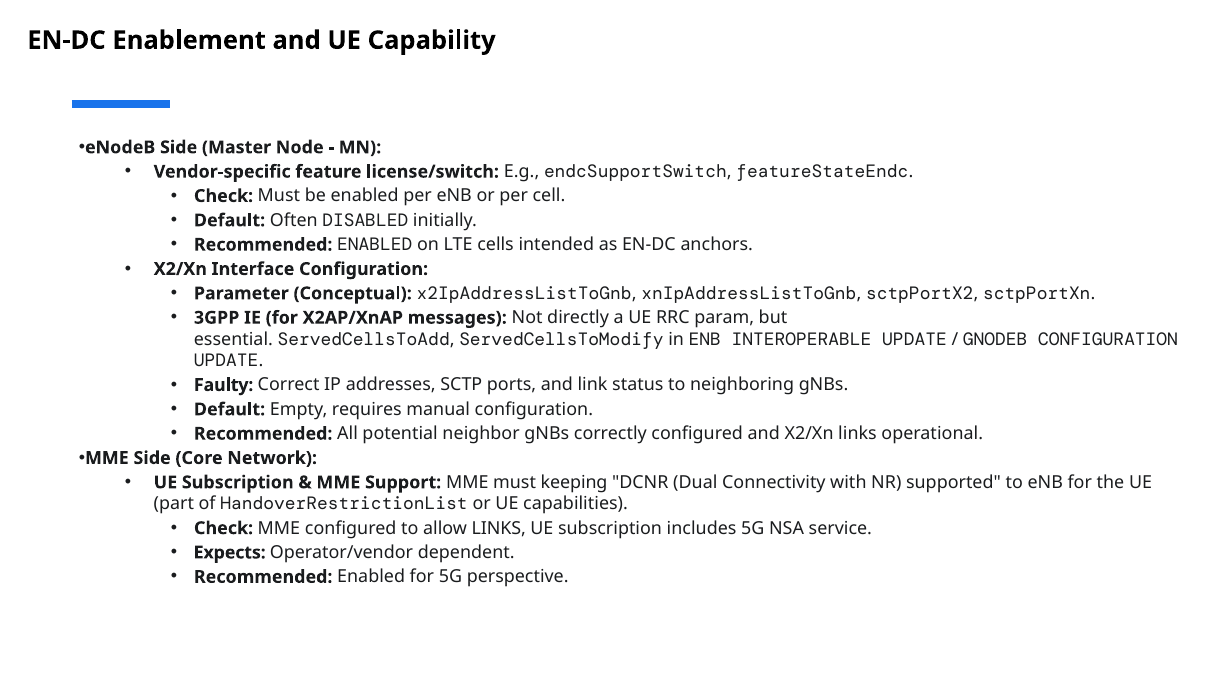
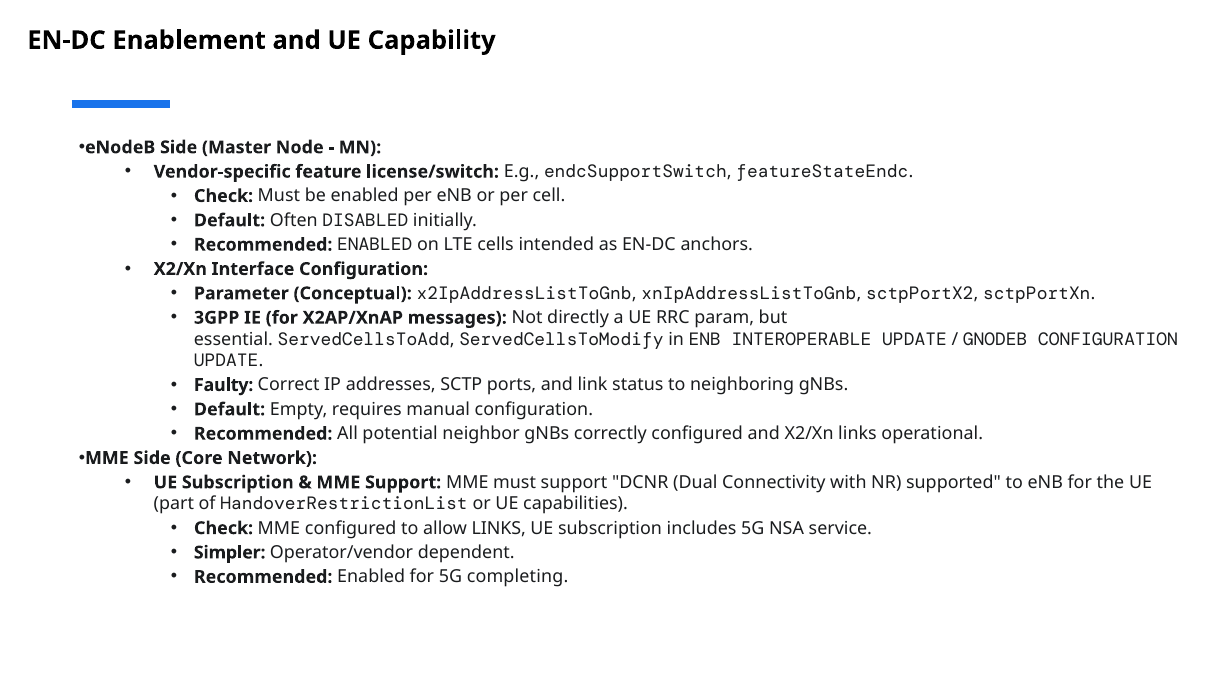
must keeping: keeping -> support
Expects: Expects -> Simpler
perspective: perspective -> completing
